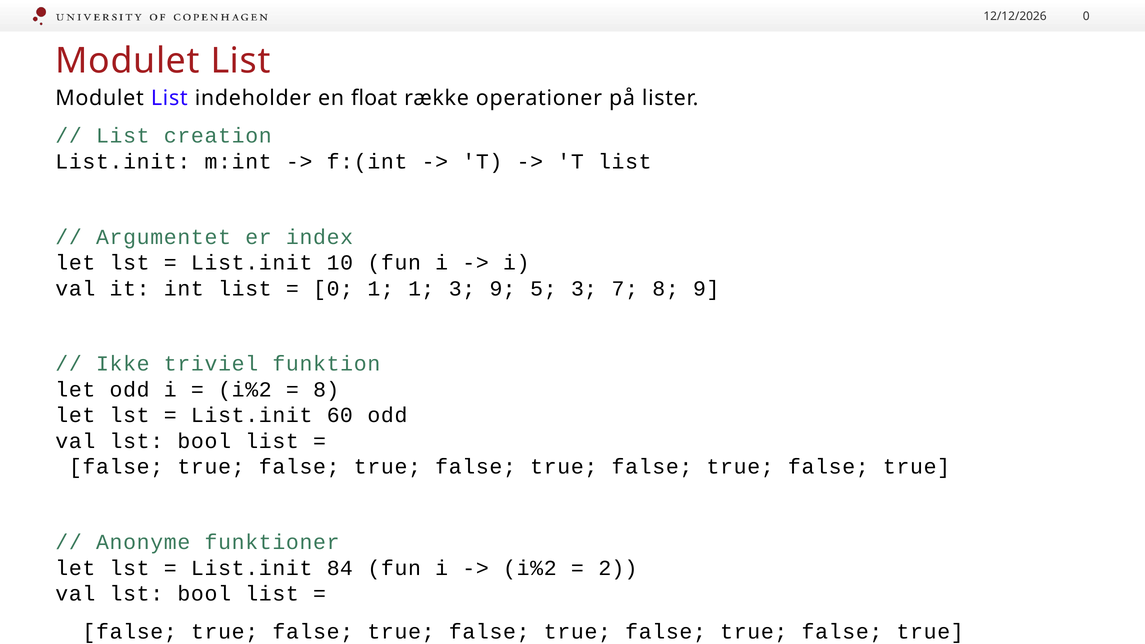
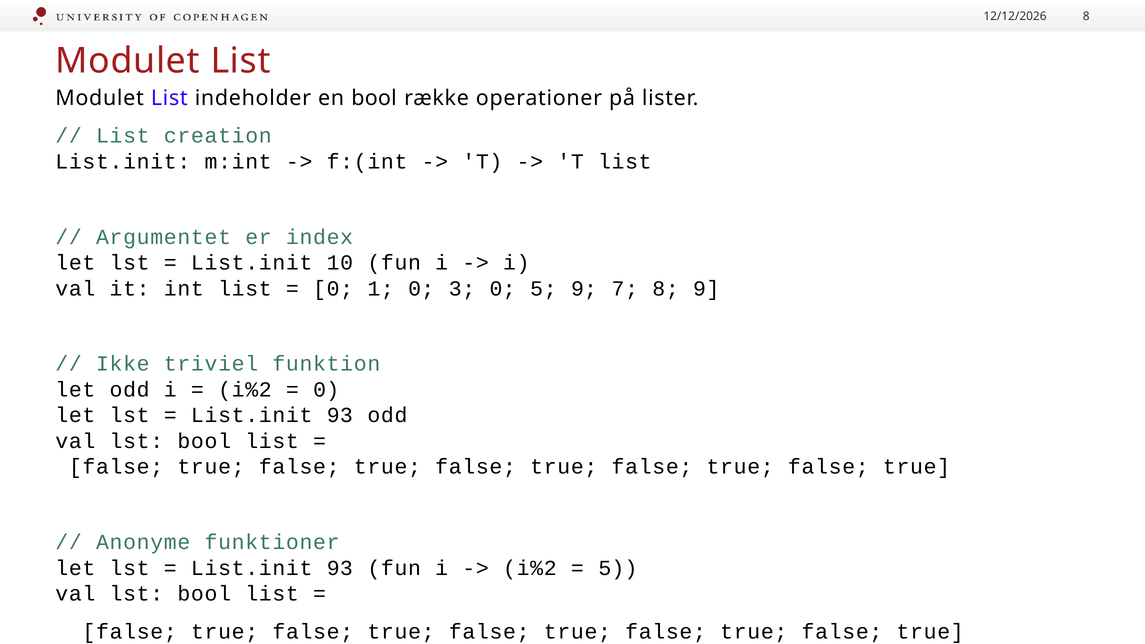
0 at (1086, 16): 0 -> 8
en float: float -> bool
1 1: 1 -> 0
3 9: 9 -> 0
5 3: 3 -> 9
8 at (326, 390): 8 -> 0
60 at (340, 415): 60 -> 93
84 at (340, 568): 84 -> 93
2 at (618, 568): 2 -> 5
